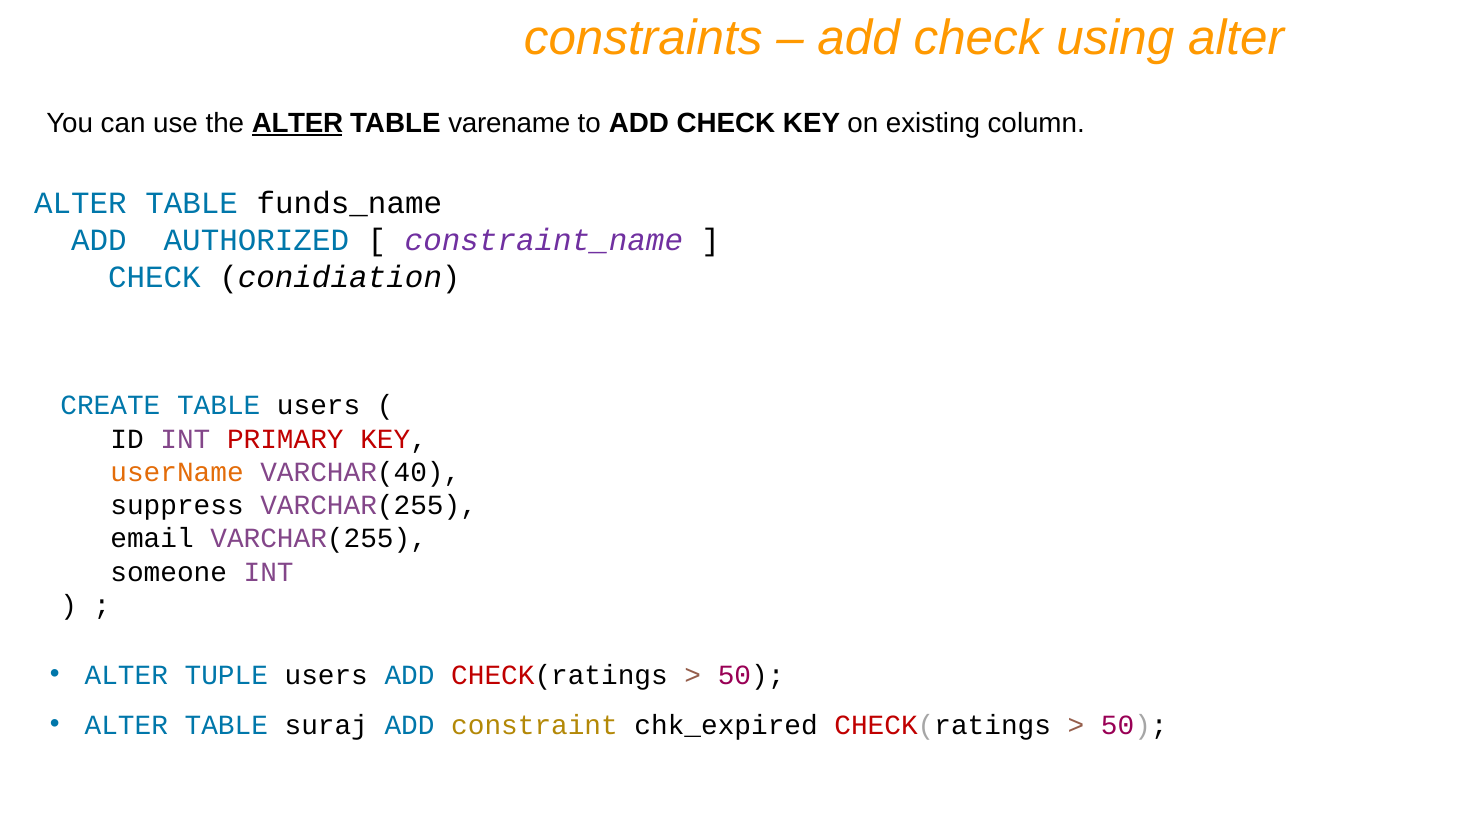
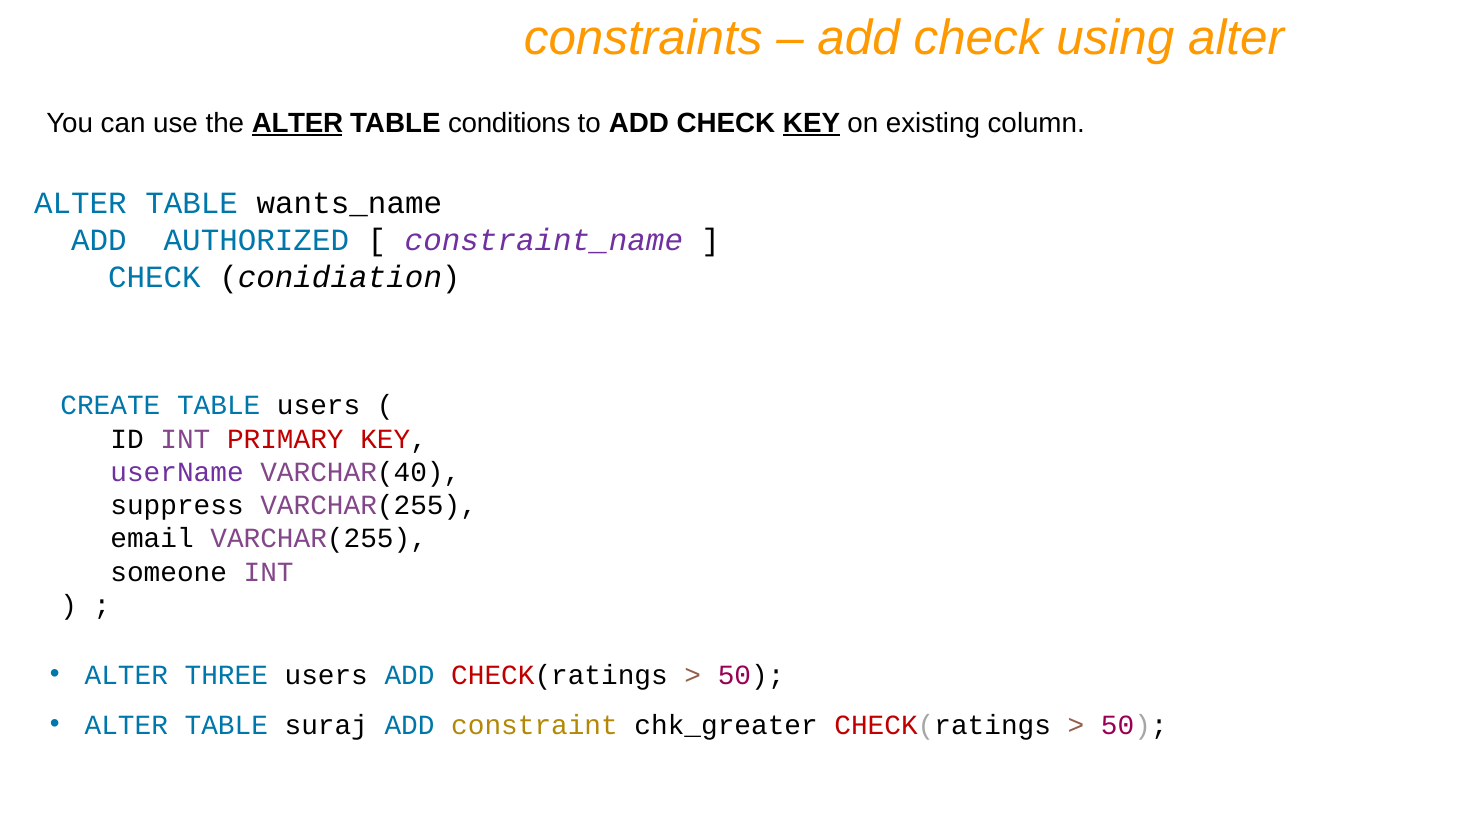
varename: varename -> conditions
KEY at (811, 123) underline: none -> present
funds_name: funds_name -> wants_name
userName colour: orange -> purple
TUPLE: TUPLE -> THREE
chk_expired: chk_expired -> chk_greater
